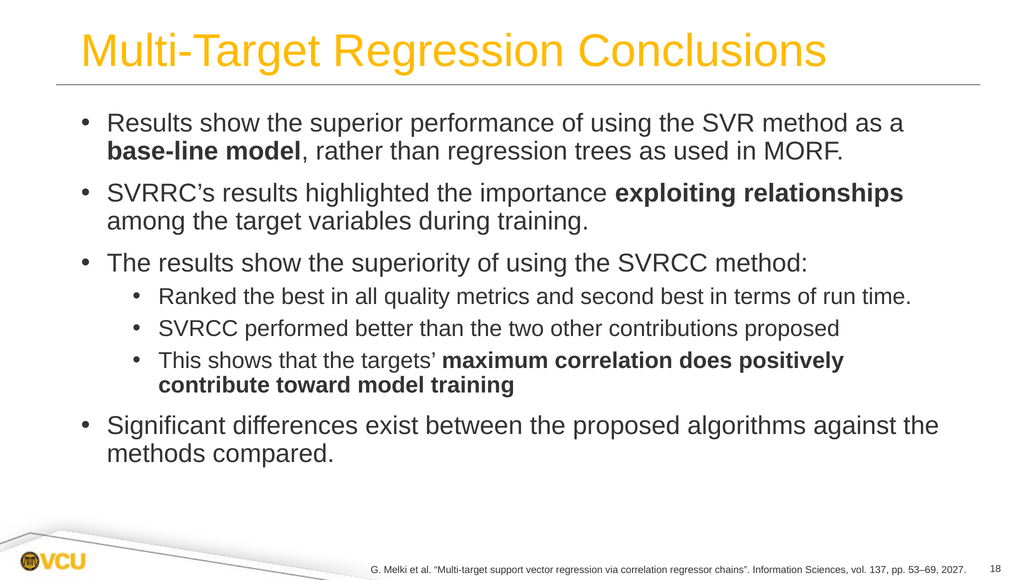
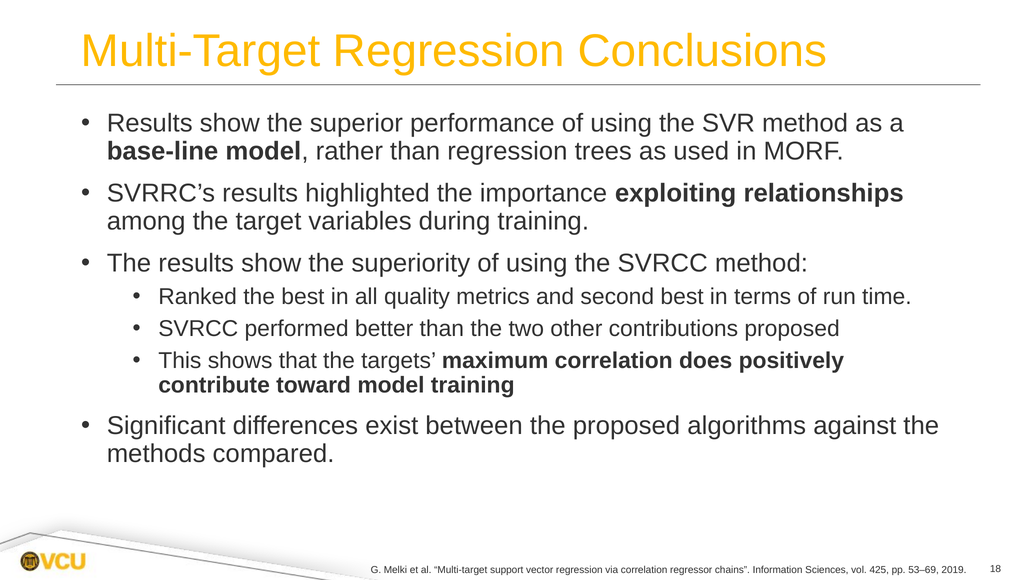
137: 137 -> 425
2027: 2027 -> 2019
